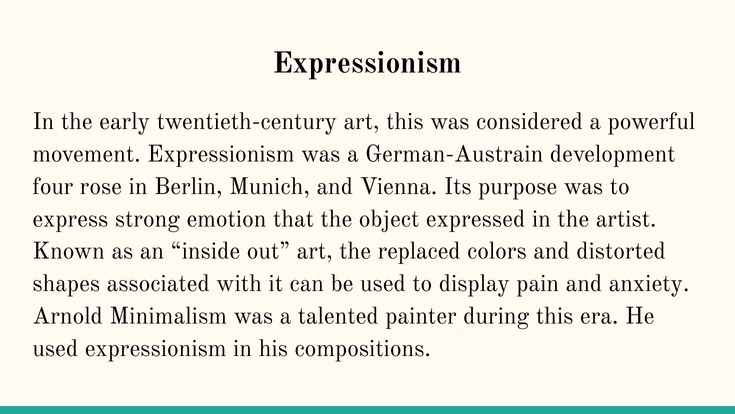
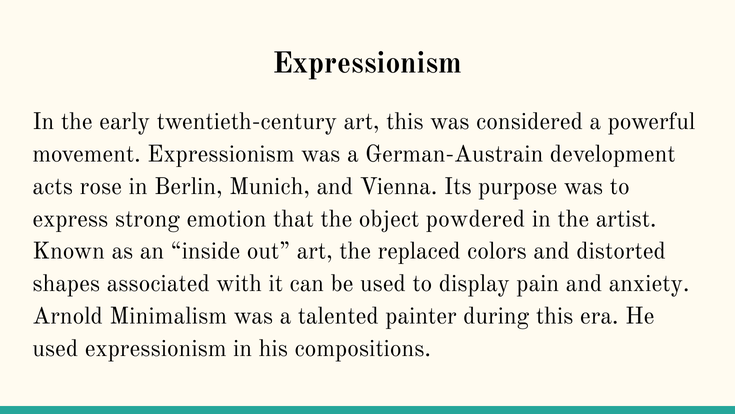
four: four -> acts
expressed: expressed -> powdered
